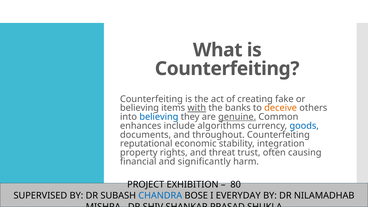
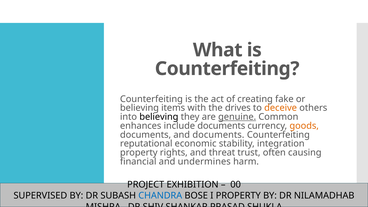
with underline: present -> none
banks: banks -> drives
believing at (159, 117) colour: blue -> black
include algorithms: algorithms -> documents
goods colour: blue -> orange
and throughout: throughout -> documents
significantly: significantly -> undermines
80: 80 -> 00
I EVERYDAY: EVERYDAY -> PROPERTY
